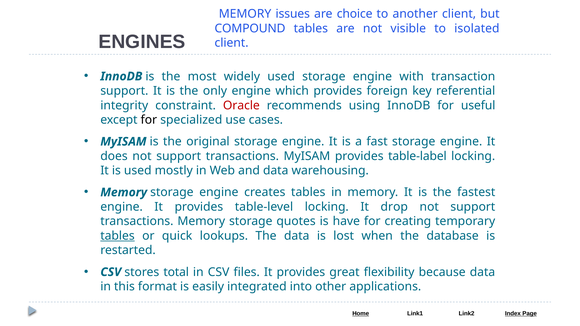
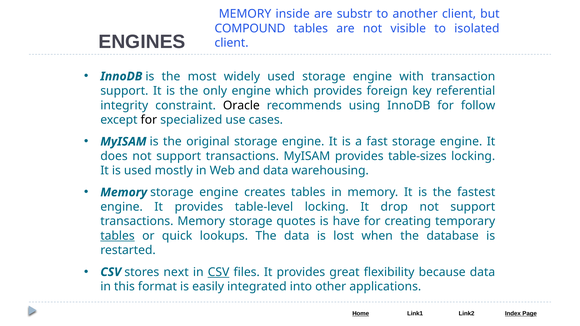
issues: issues -> inside
choice: choice -> substr
Oracle colour: red -> black
useful: useful -> follow
table-label: table-label -> table-sizes
total: total -> next
CSV at (219, 272) underline: none -> present
